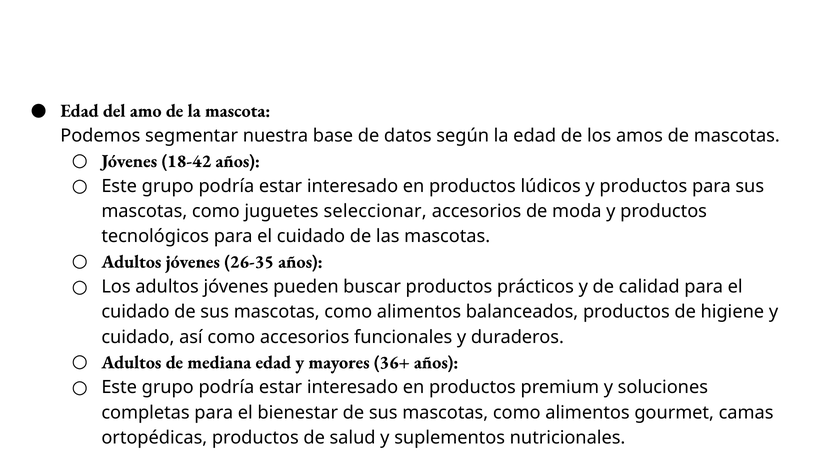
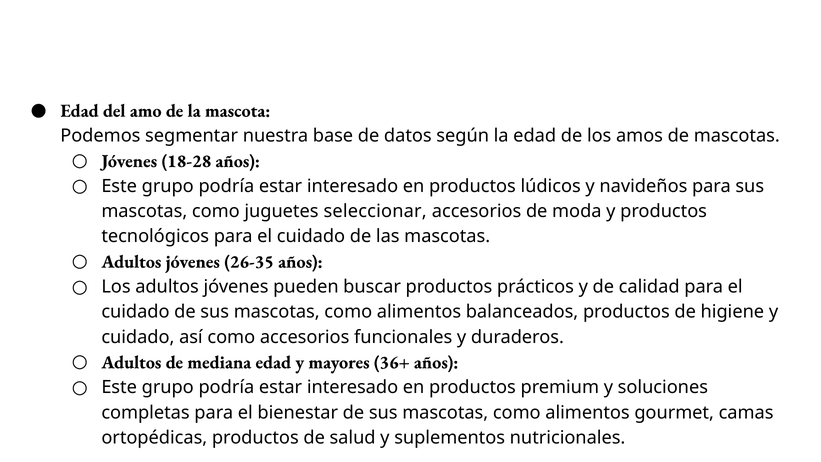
18-42: 18-42 -> 18-28
lúdicos y productos: productos -> navideños
